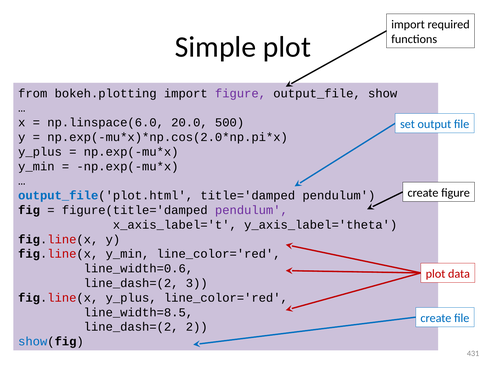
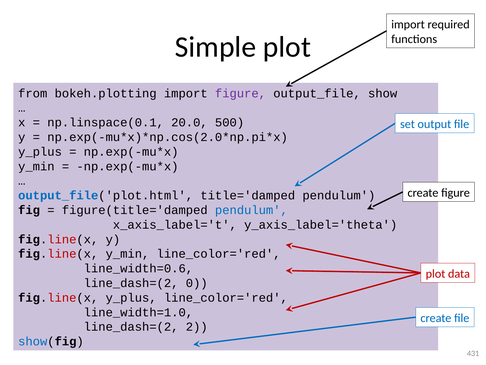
np.linspace(6.0: np.linspace(6.0 -> np.linspace(0.1
pendulum at (251, 210) colour: purple -> blue
3: 3 -> 0
line_width=8.5: line_width=8.5 -> line_width=1.0
